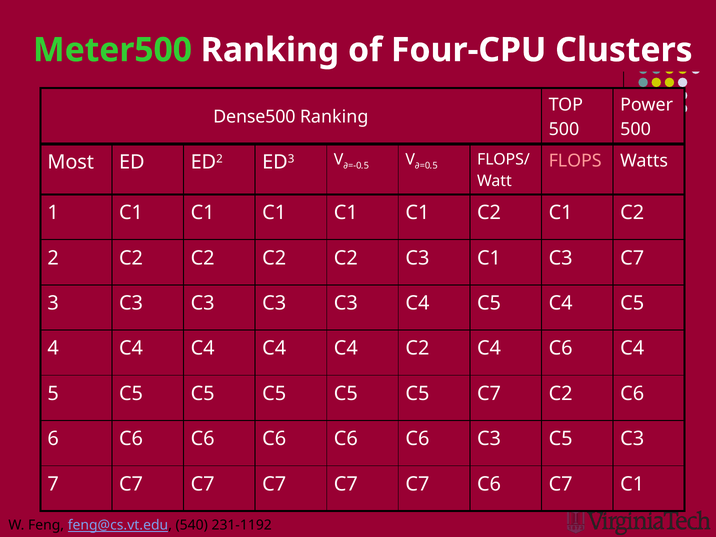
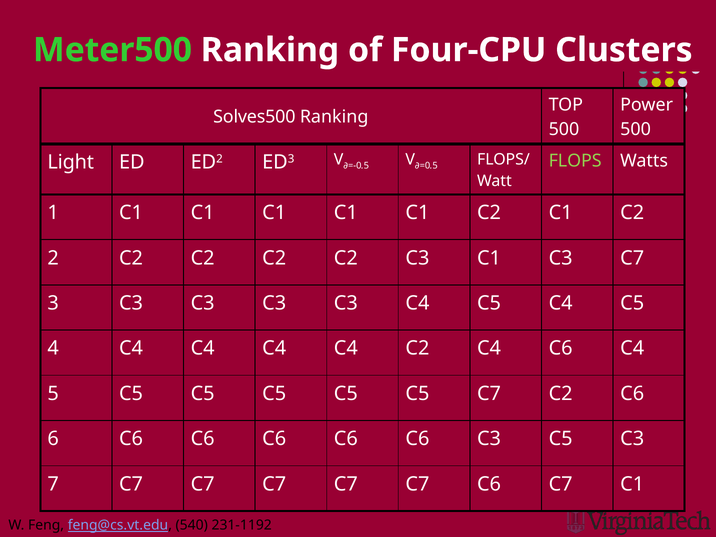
Dense500: Dense500 -> Solves500
FLOPS colour: pink -> light green
Most: Most -> Light
